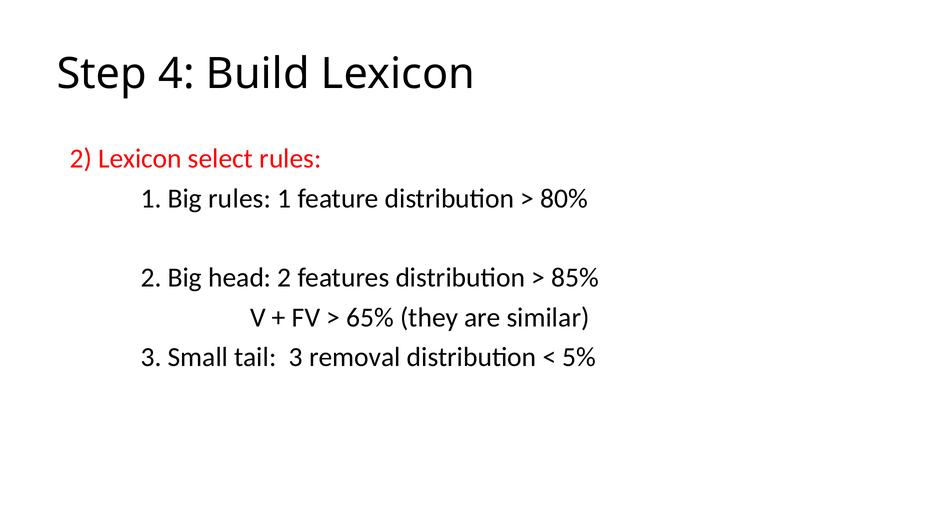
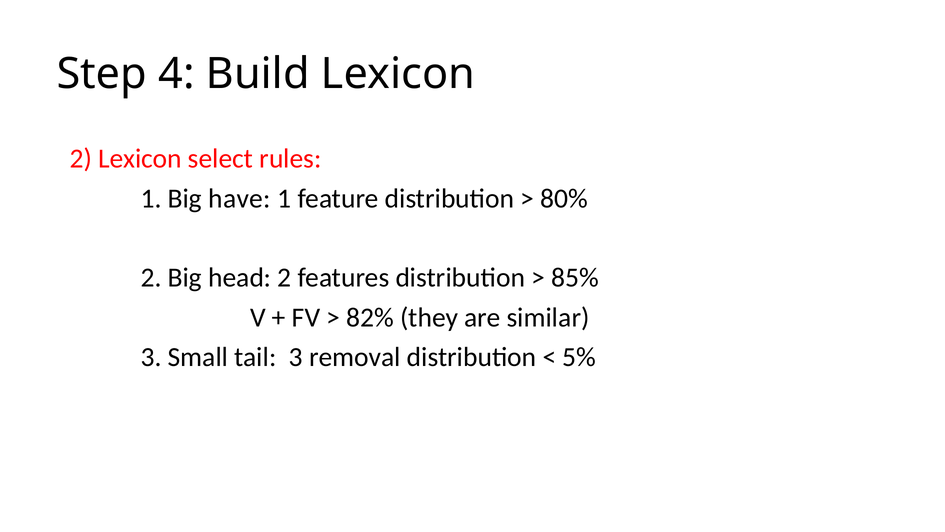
Big rules: rules -> have
65%: 65% -> 82%
